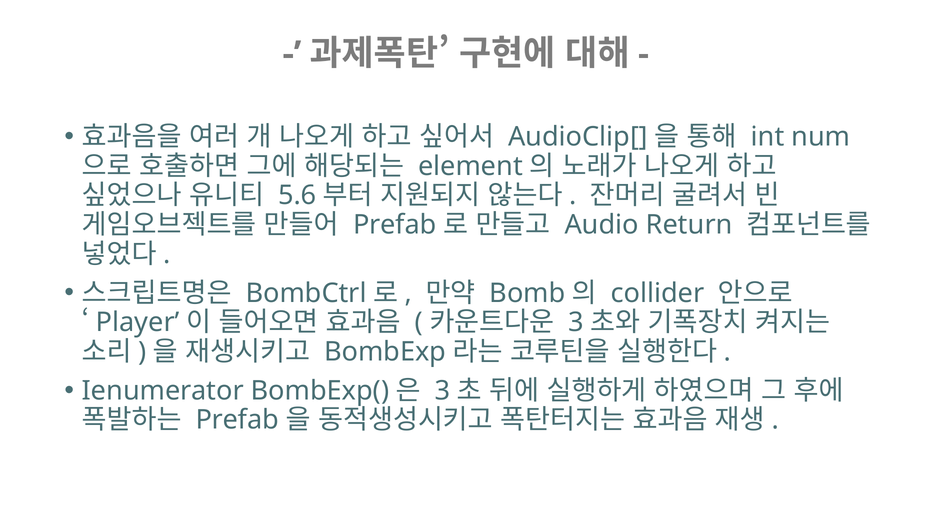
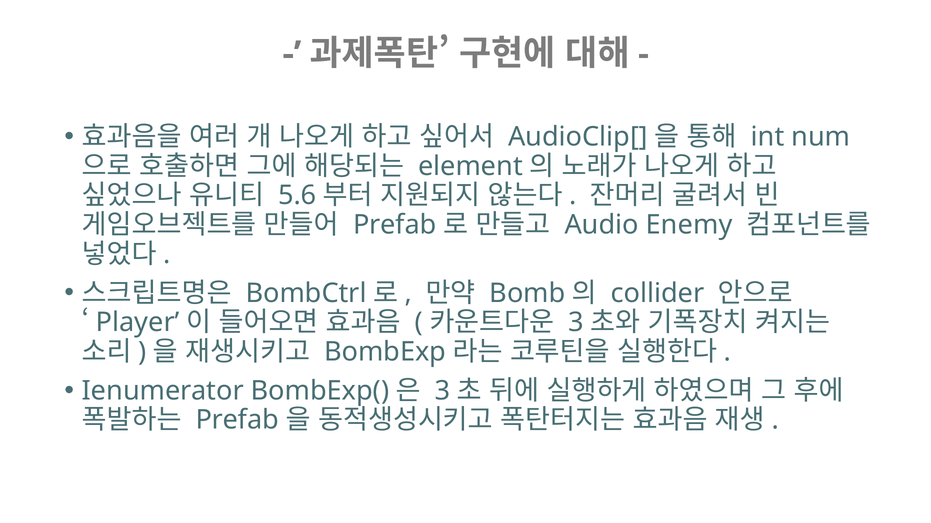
Return: Return -> Enemy
